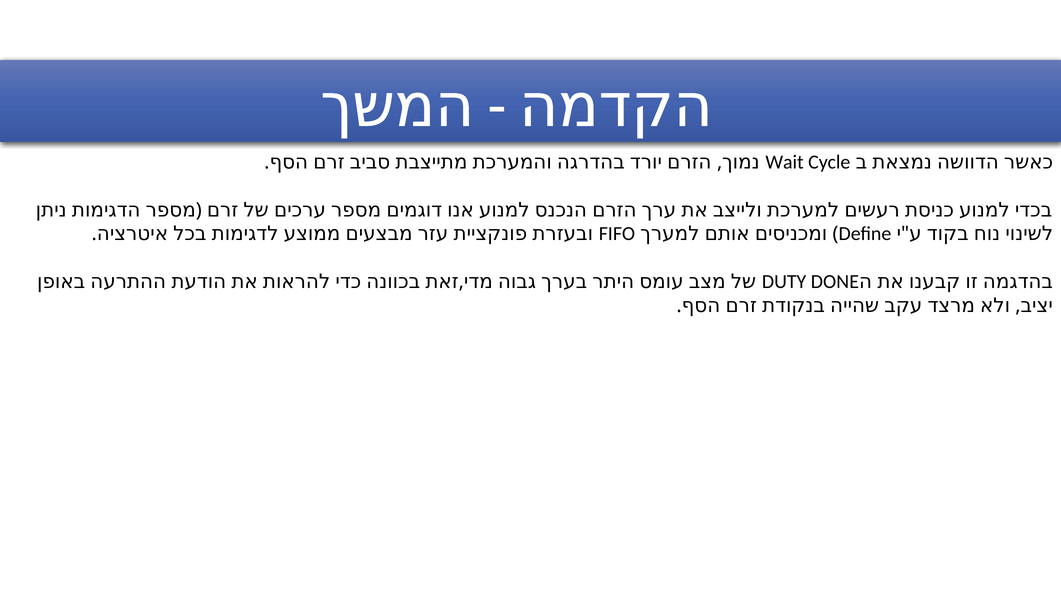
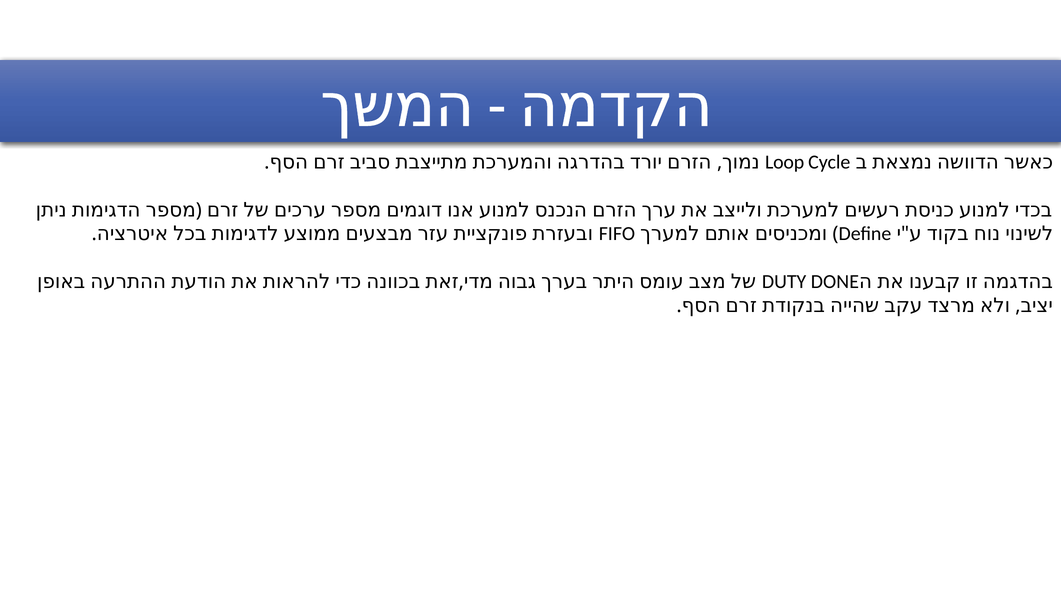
Wait: Wait -> Loop
